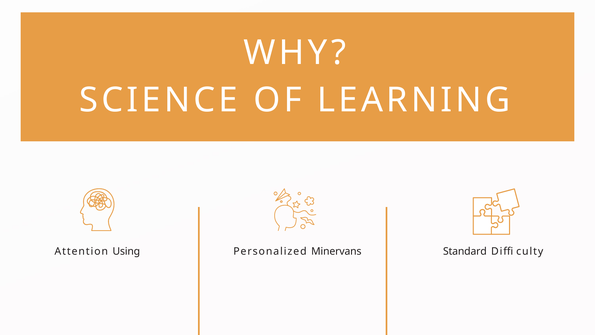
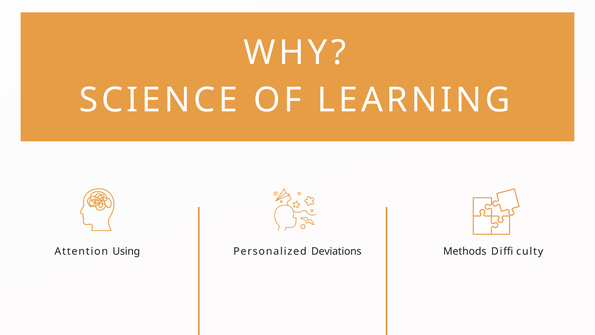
Minervans: Minervans -> Deviations
Standard: Standard -> Methods
